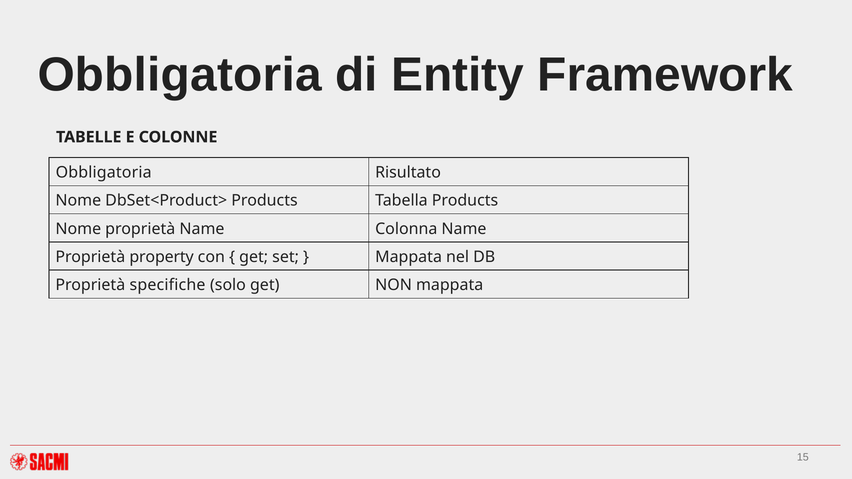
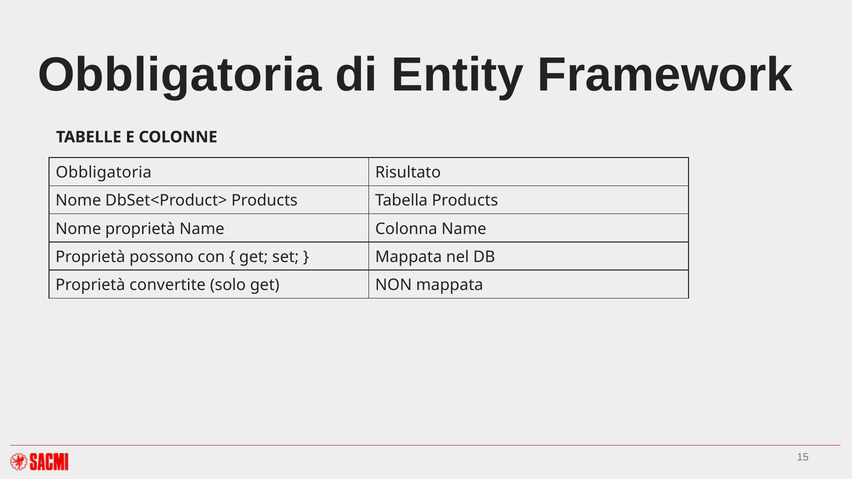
property: property -> possono
specifiche: specifiche -> convertite
